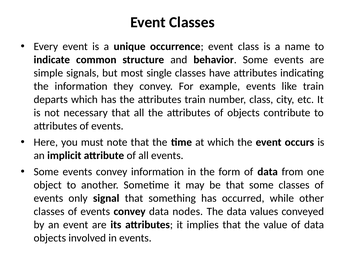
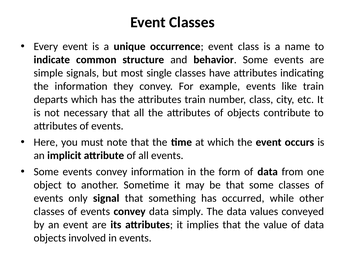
nodes: nodes -> simply
